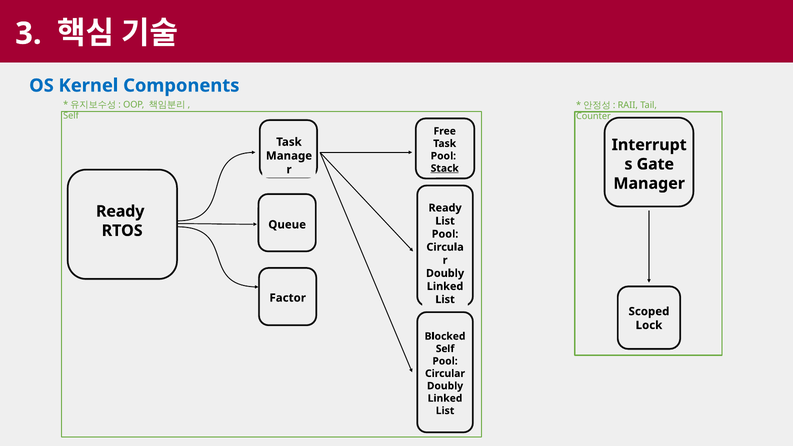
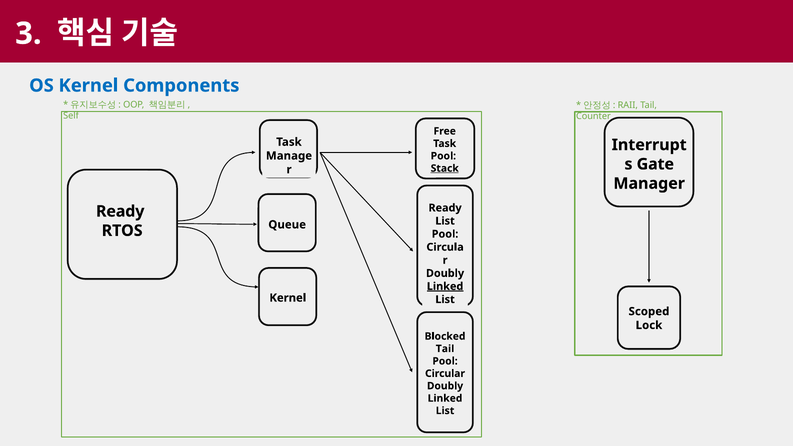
Linked at (445, 286) underline: none -> present
Factor at (288, 298): Factor -> Kernel
Self at (445, 349): Self -> Tail
